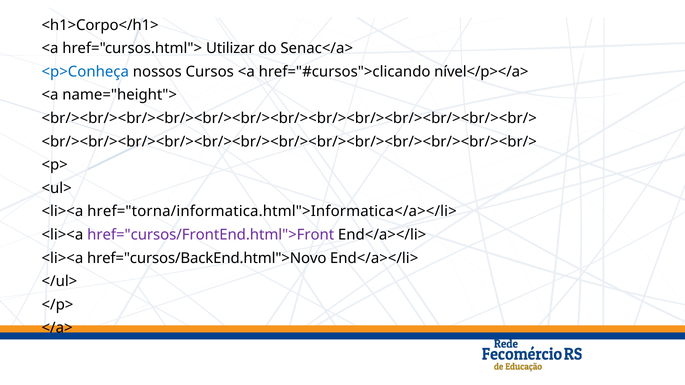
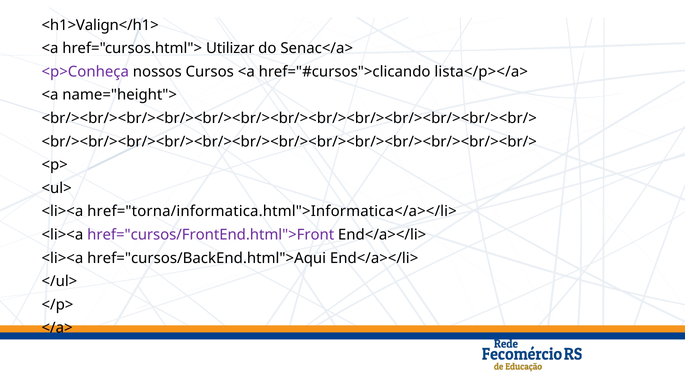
<h1>Corpo</h1>: <h1>Corpo</h1> -> <h1>Valign</h1>
<p>Conheça colour: blue -> purple
nível</p></a>: nível</p></a> -> lista</p></a>
href="cursos/BackEnd.html">Novo: href="cursos/BackEnd.html">Novo -> href="cursos/BackEnd.html">Aqui
